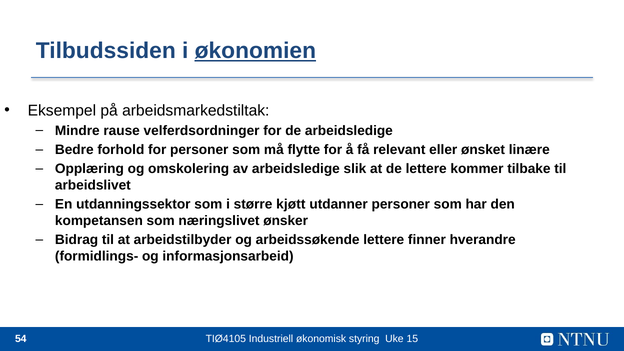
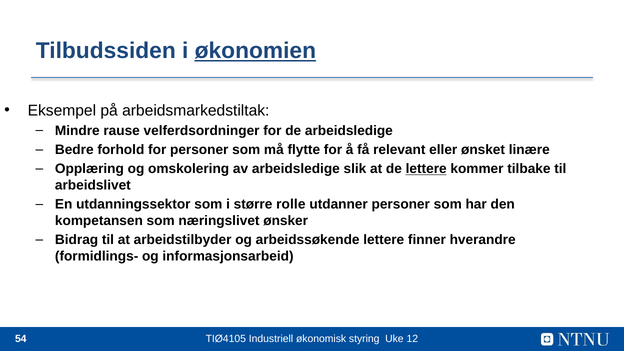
lettere at (426, 169) underline: none -> present
kjøtt: kjøtt -> rolle
15: 15 -> 12
